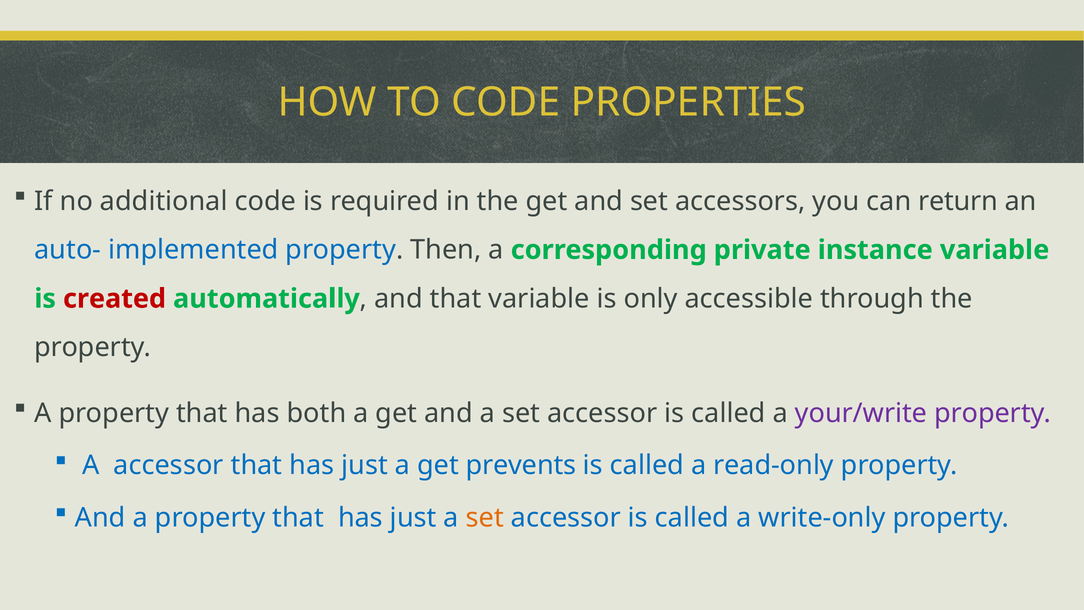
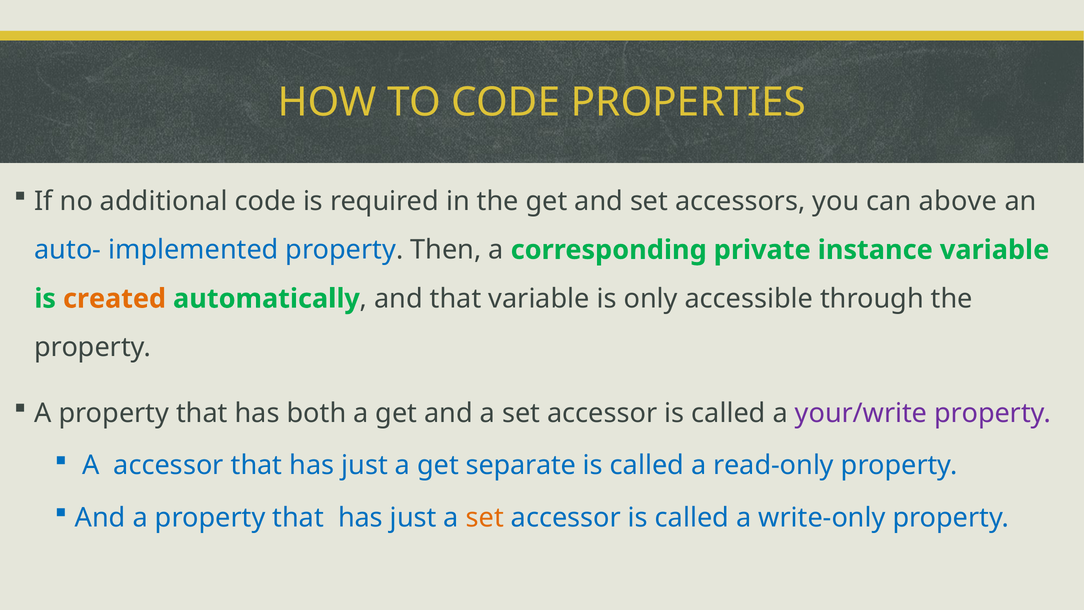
return: return -> above
created colour: red -> orange
prevents: prevents -> separate
